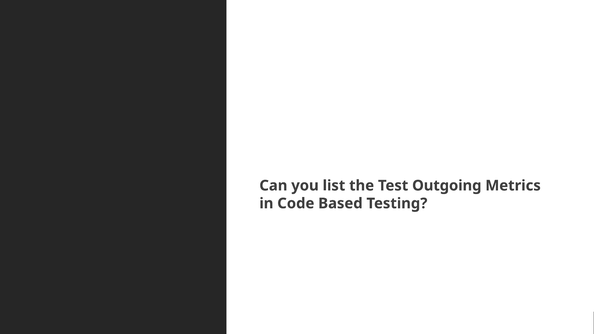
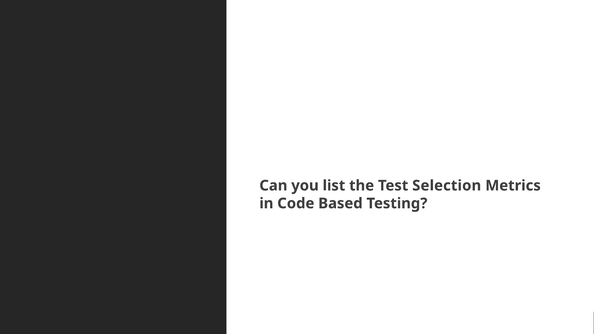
Outgoing: Outgoing -> Selection
